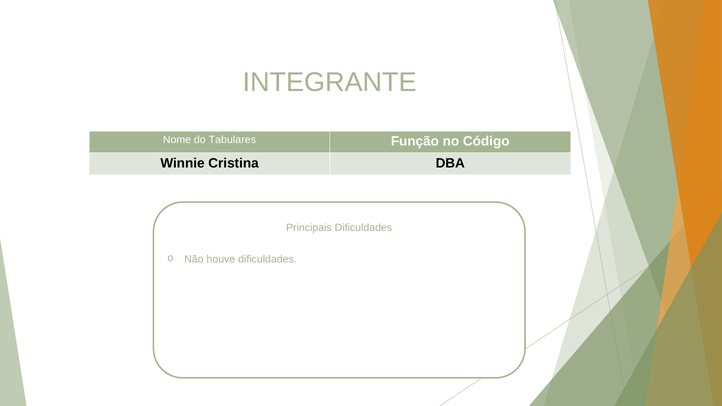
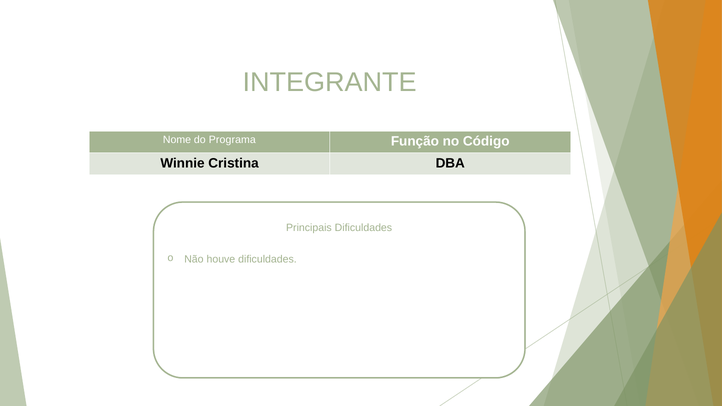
Tabulares: Tabulares -> Programa
